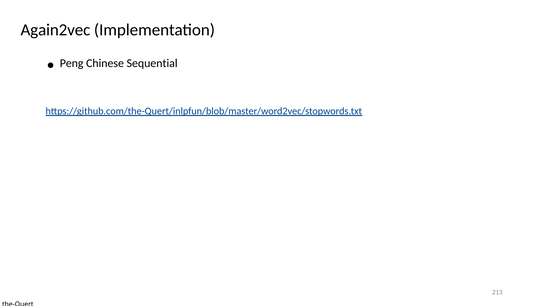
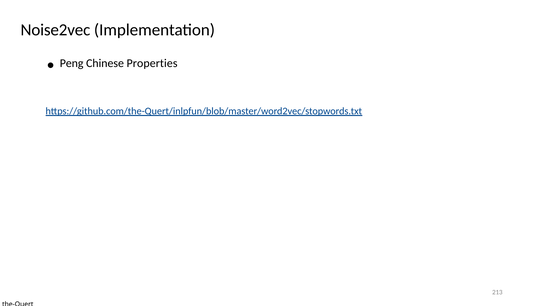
Again2vec: Again2vec -> Noise2vec
Sequential: Sequential -> Properties
